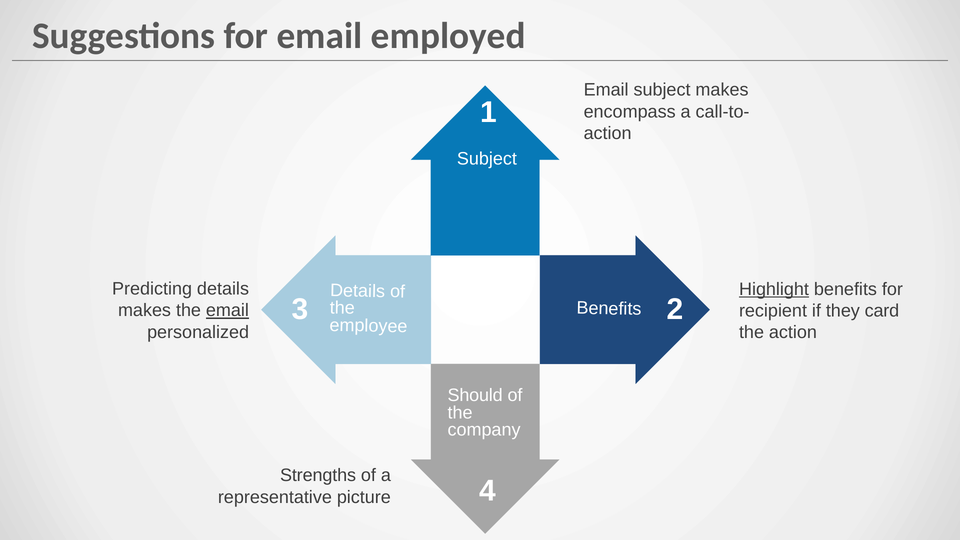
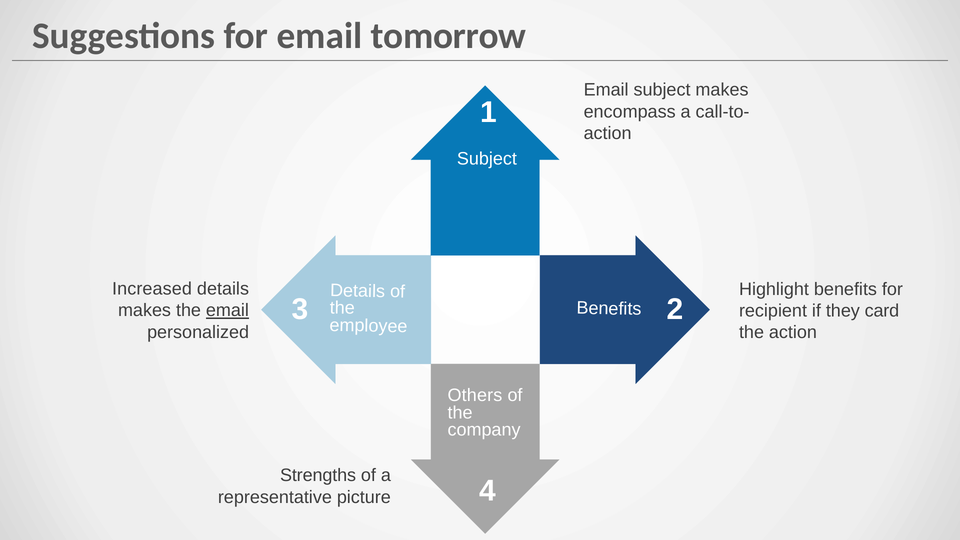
employed: employed -> tomorrow
Predicting: Predicting -> Increased
Highlight underline: present -> none
Should: Should -> Others
